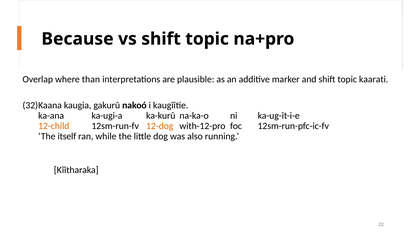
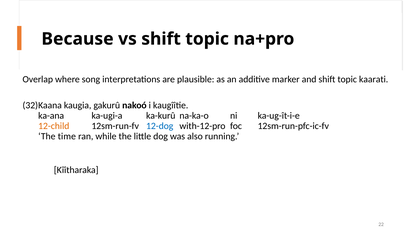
than: than -> song
12-dog colour: orange -> blue
itself: itself -> time
